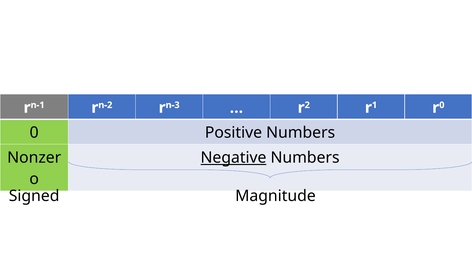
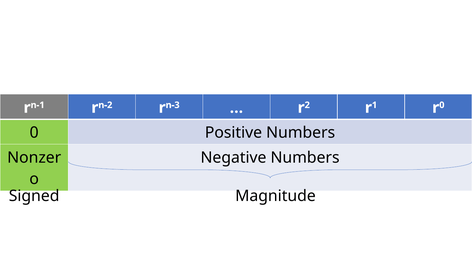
Negative underline: present -> none
